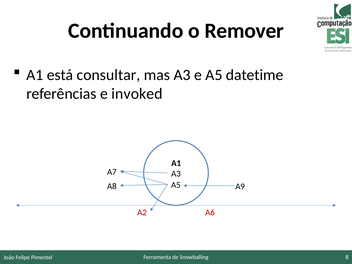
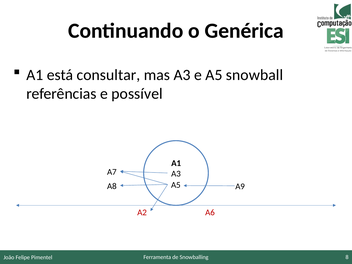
Remover: Remover -> Genérica
datetime: datetime -> snowball
invoked: invoked -> possível
